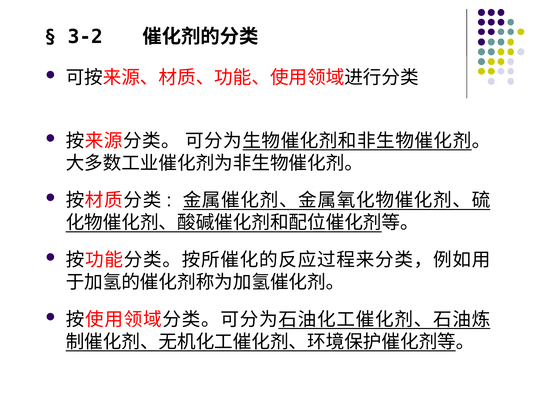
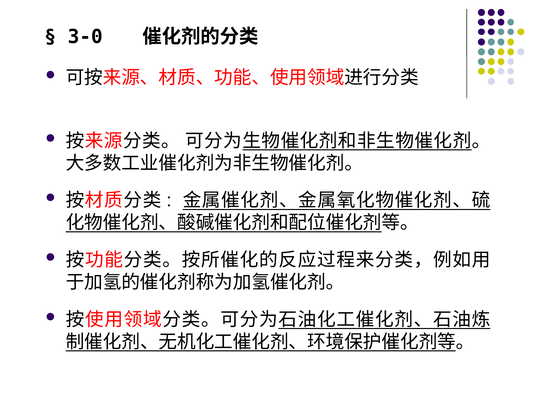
3-2: 3-2 -> 3-0
